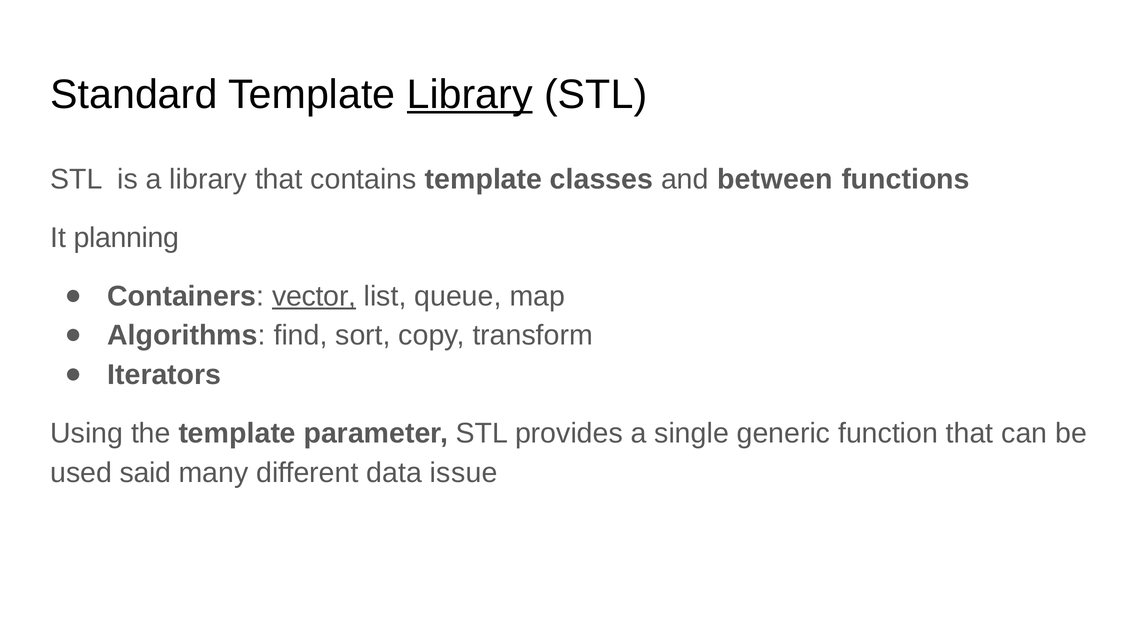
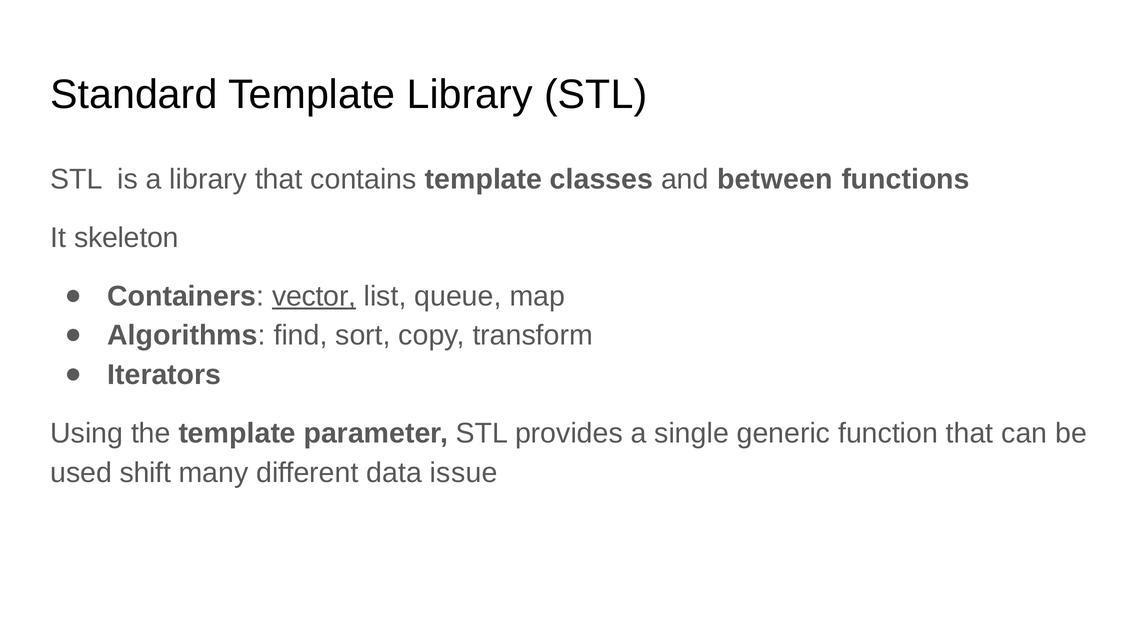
Library at (470, 95) underline: present -> none
planning: planning -> skeleton
said: said -> shift
